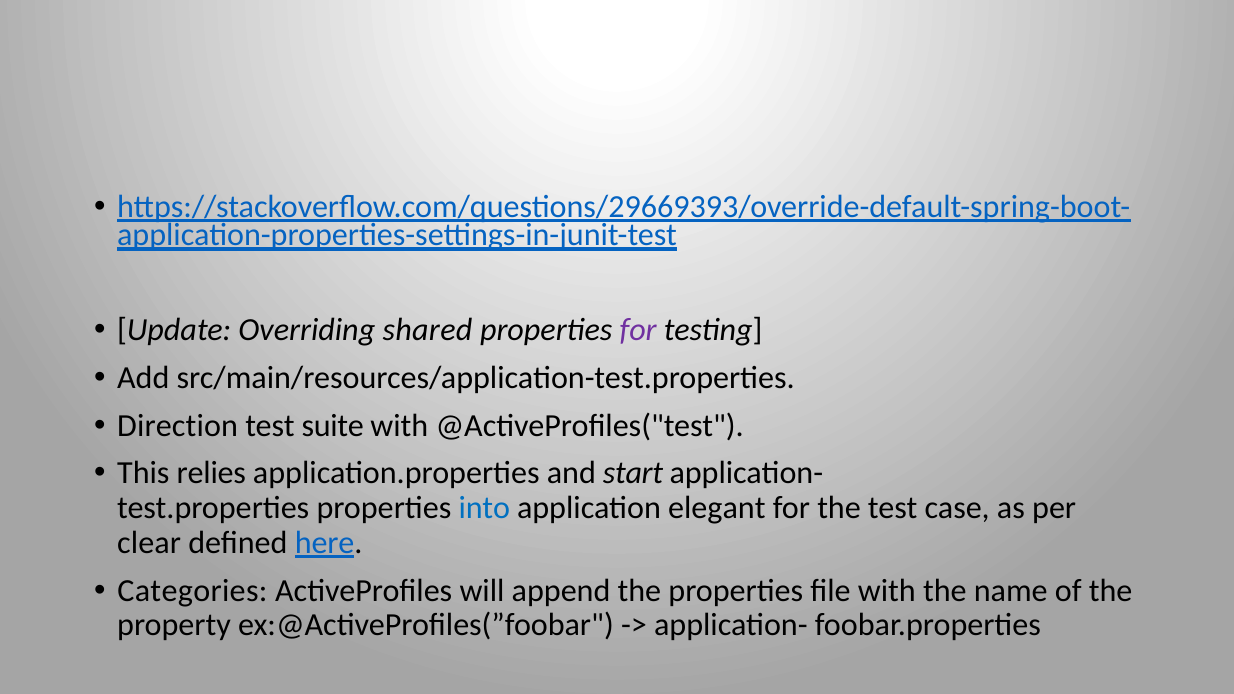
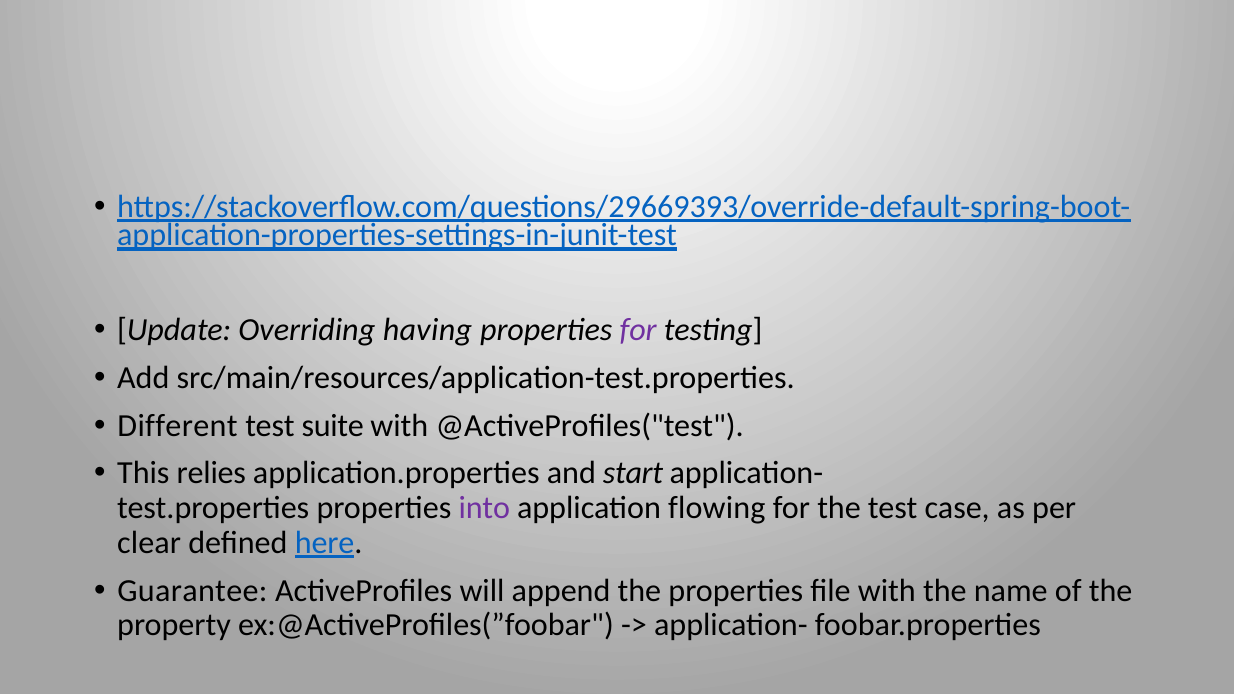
shared: shared -> having
Direction: Direction -> Different
into colour: blue -> purple
elegant: elegant -> flowing
Categories: Categories -> Guarantee
